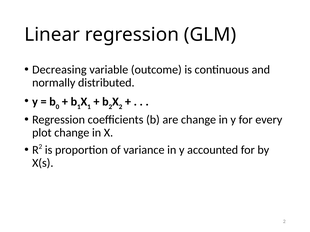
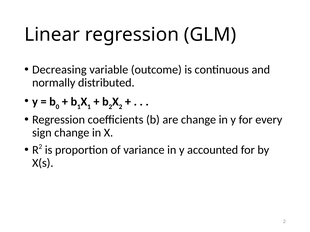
plot: plot -> sign
